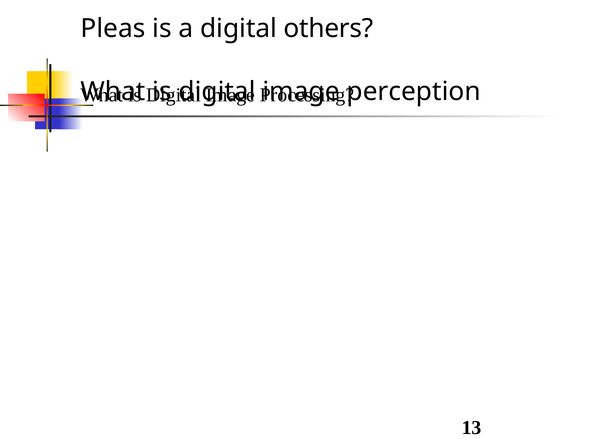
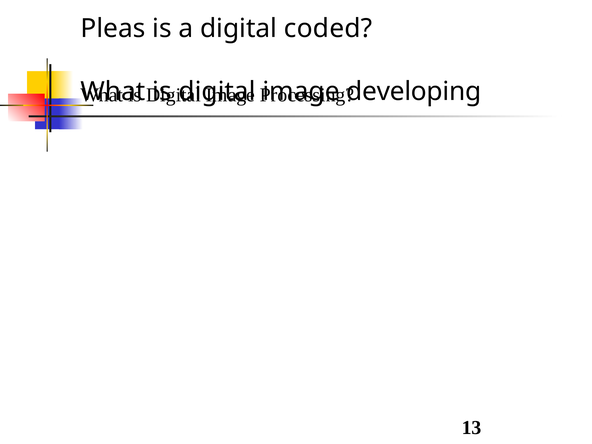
others: others -> coded
perception: perception -> developing
